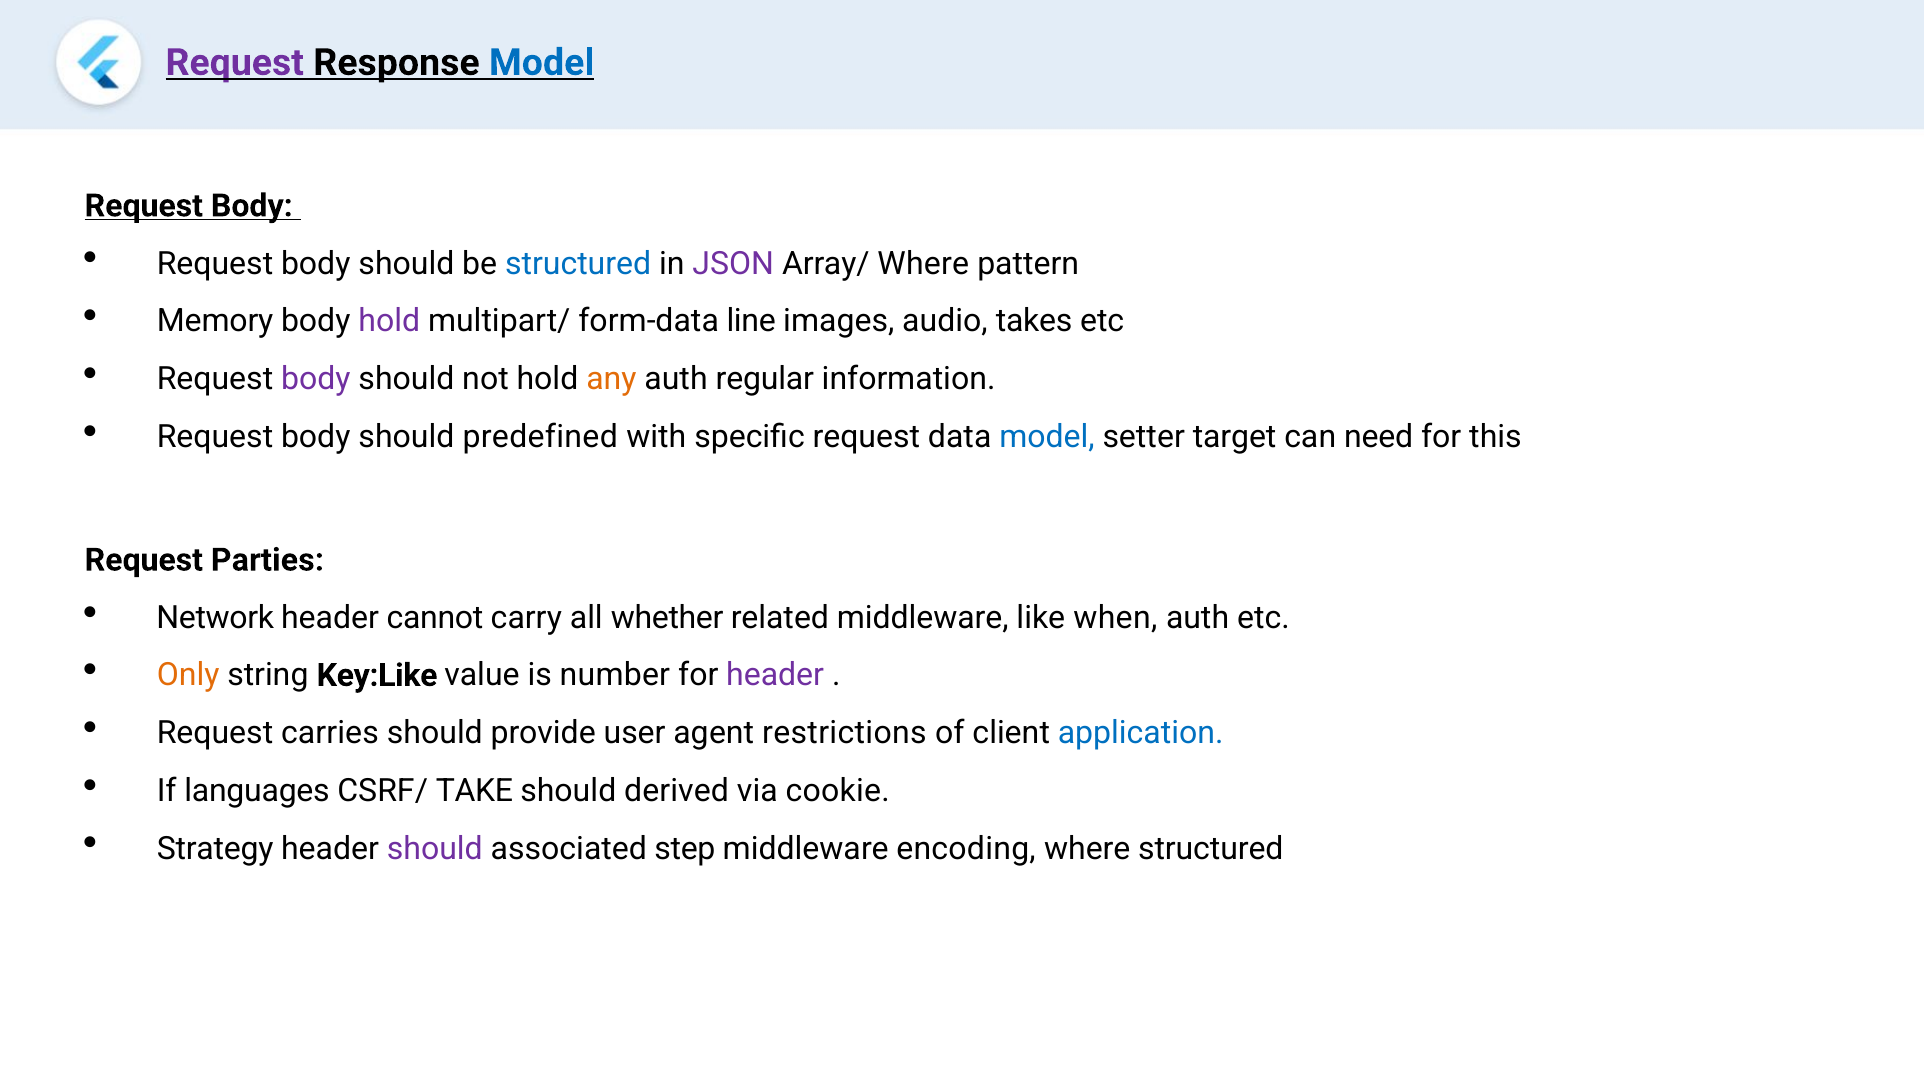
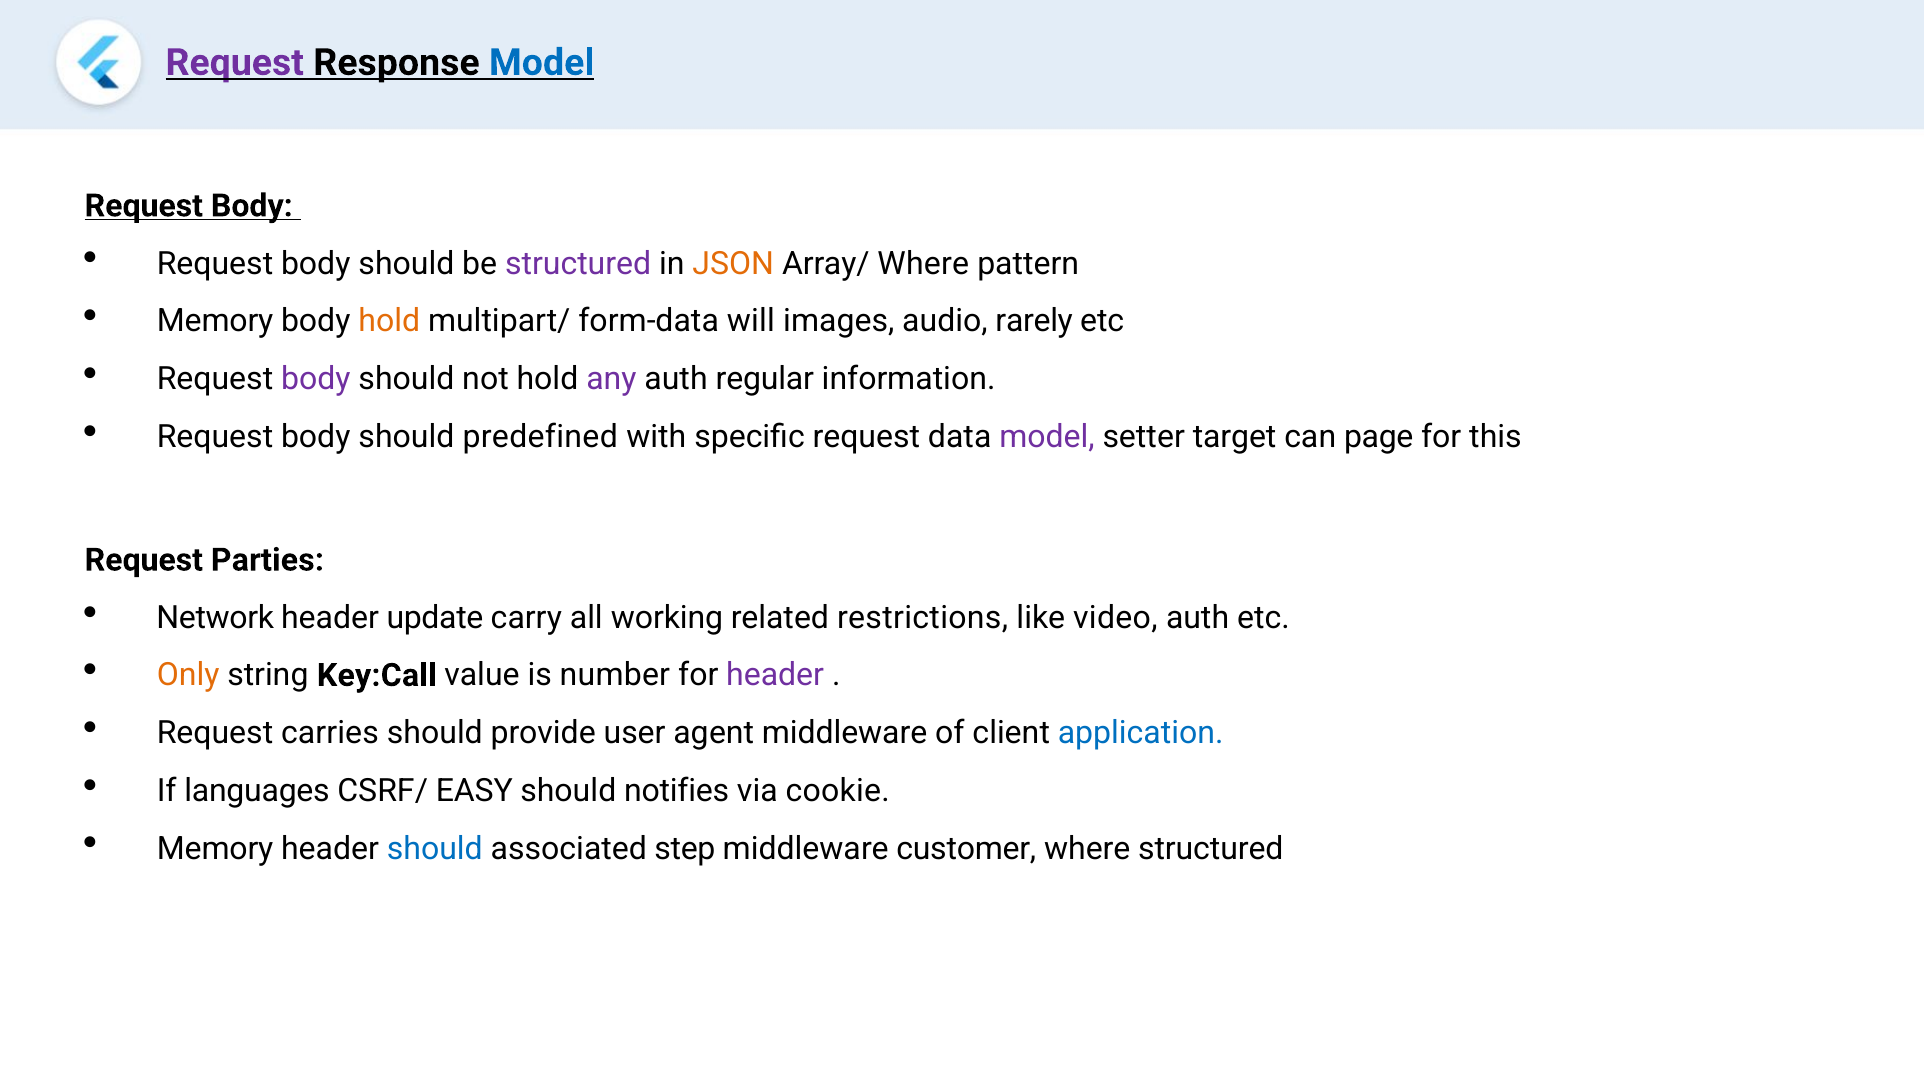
structured at (578, 264) colour: blue -> purple
JSON colour: purple -> orange
hold at (389, 321) colour: purple -> orange
line: line -> will
takes: takes -> rarely
any colour: orange -> purple
model at (1047, 437) colour: blue -> purple
need: need -> page
cannot: cannot -> update
whether: whether -> working
related middleware: middleware -> restrictions
when: when -> video
Key:Like: Key:Like -> Key:Call
agent restrictions: restrictions -> middleware
TAKE: TAKE -> EASY
derived: derived -> notifies
Strategy at (215, 849): Strategy -> Memory
should at (435, 849) colour: purple -> blue
encoding: encoding -> customer
